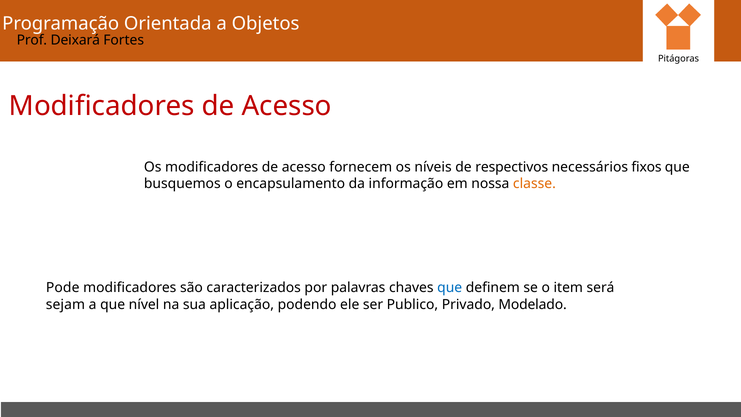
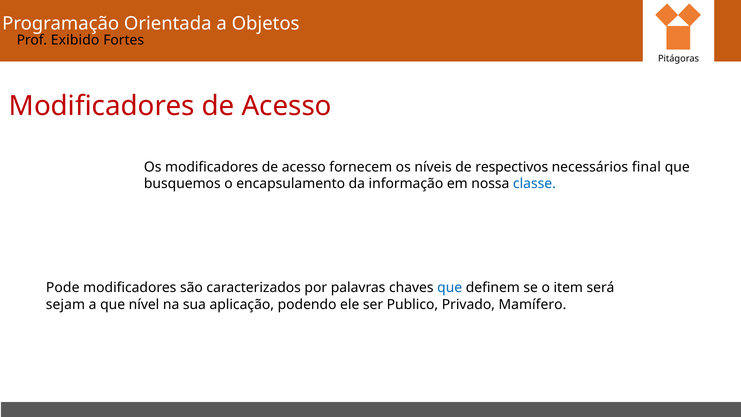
Deixará: Deixará -> Exibido
fixos: fixos -> final
classe colour: orange -> blue
Modelado: Modelado -> Mamífero
